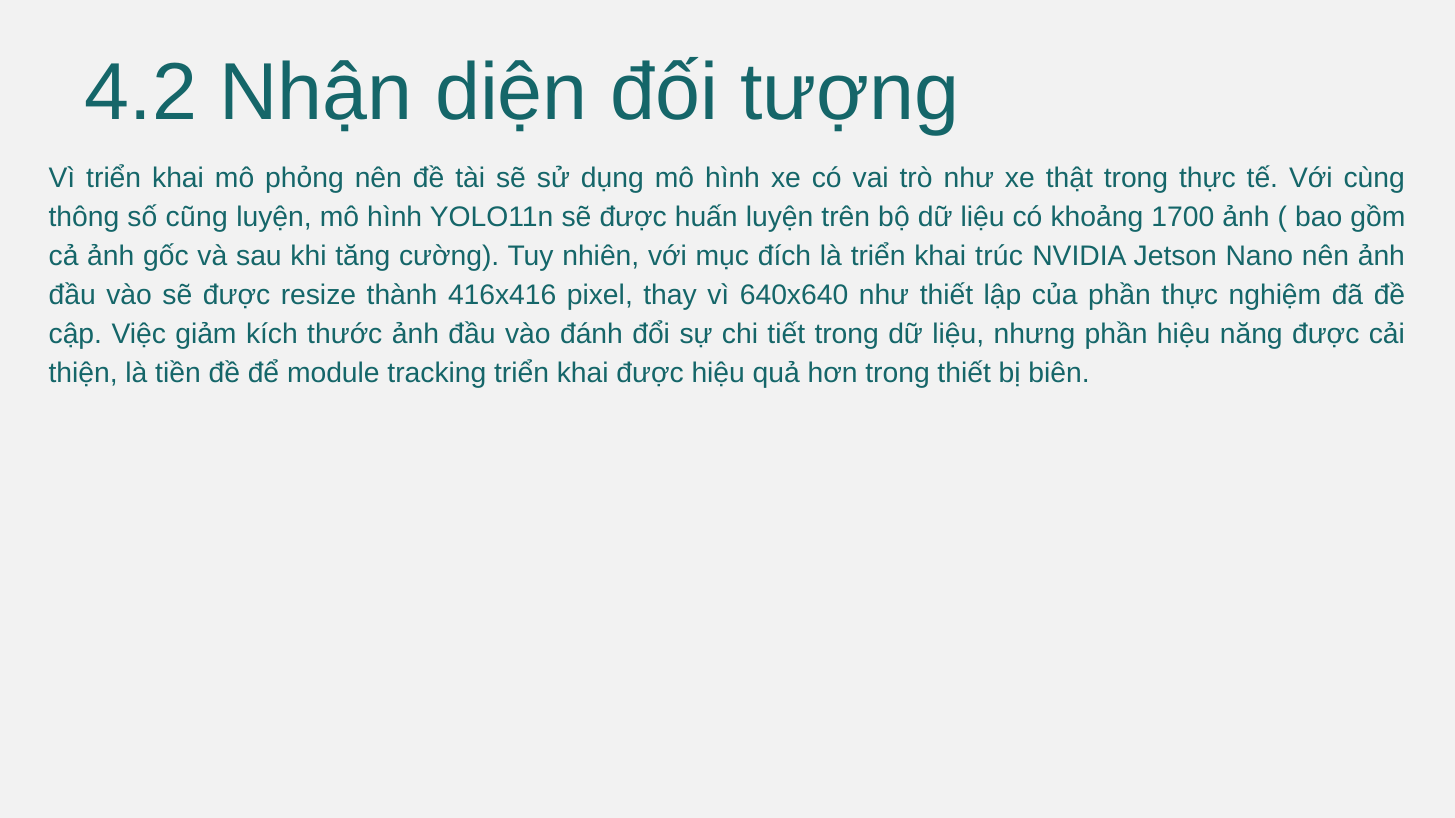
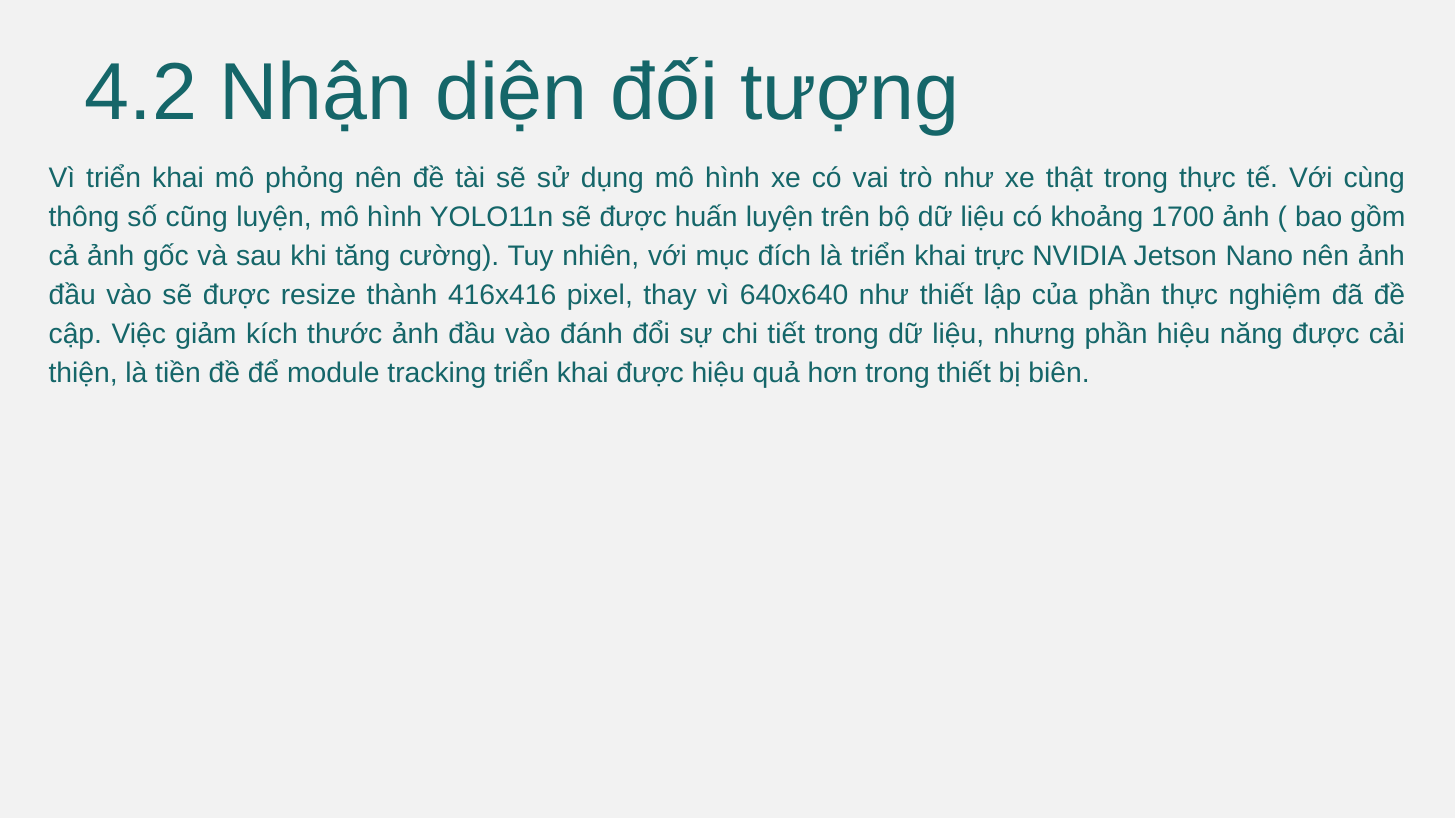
trúc: trúc -> trực
